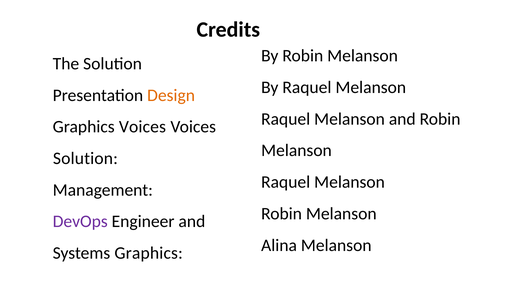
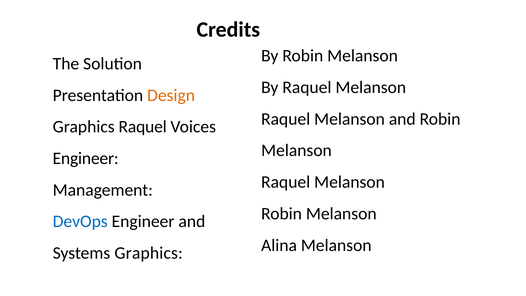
Graphics Voices: Voices -> Raquel
Solution at (85, 158): Solution -> Engineer
DevOps colour: purple -> blue
